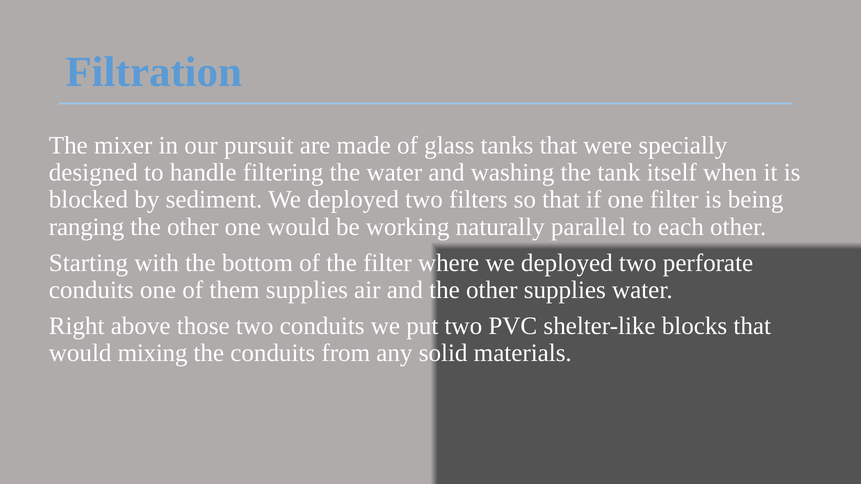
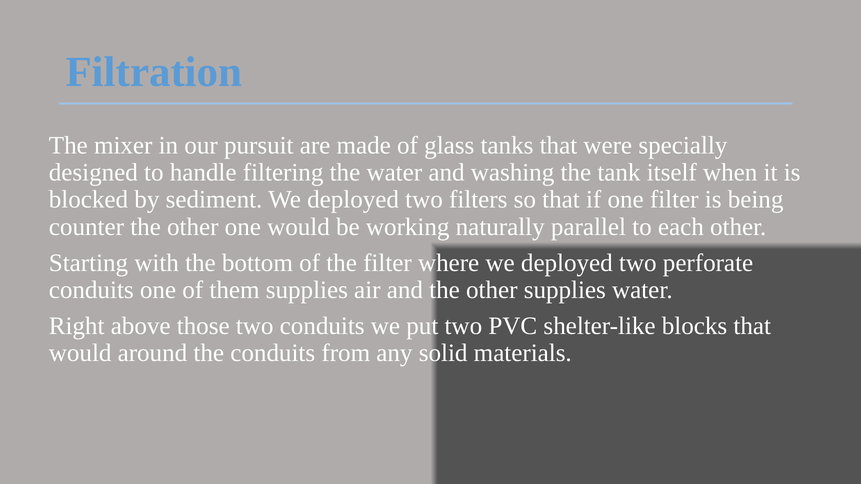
ranging: ranging -> counter
mixing: mixing -> around
